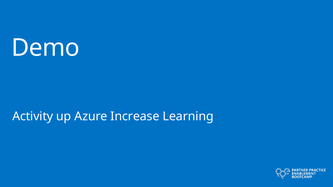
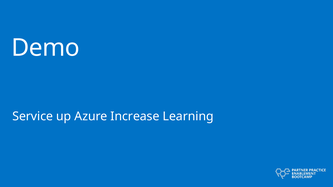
Activity: Activity -> Service
